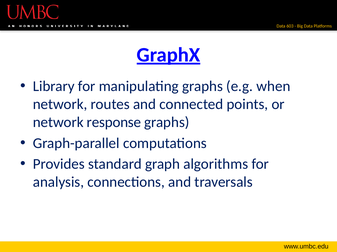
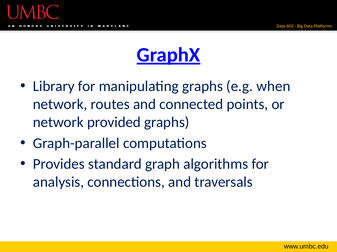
response: response -> provided
